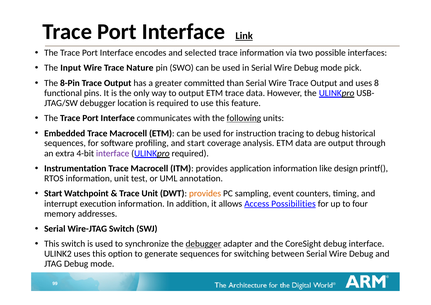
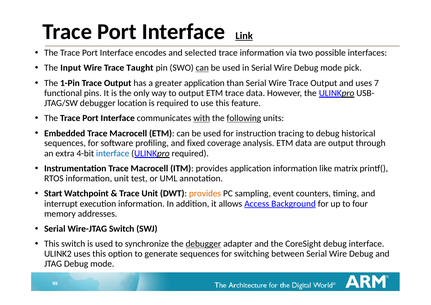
Nature: Nature -> Taught
can at (202, 68) underline: none -> present
8-Pin: 8-Pin -> 1-Pin
greater committed: committed -> application
8: 8 -> 7
with underline: none -> present
and start: start -> fixed
interface at (113, 153) colour: purple -> blue
design: design -> matrix
Possibilities: Possibilities -> Background
